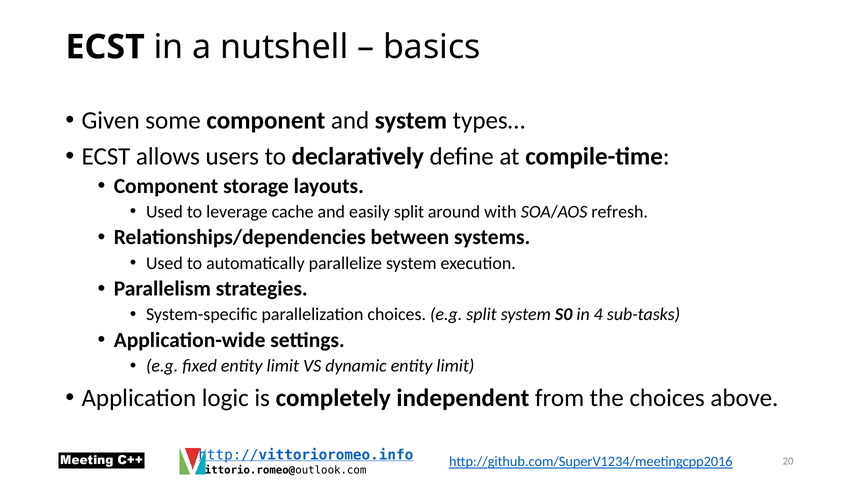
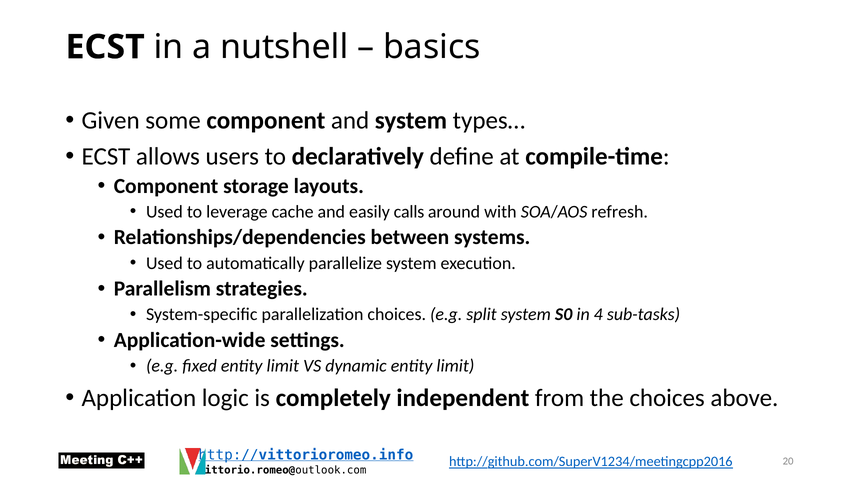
easily split: split -> calls
